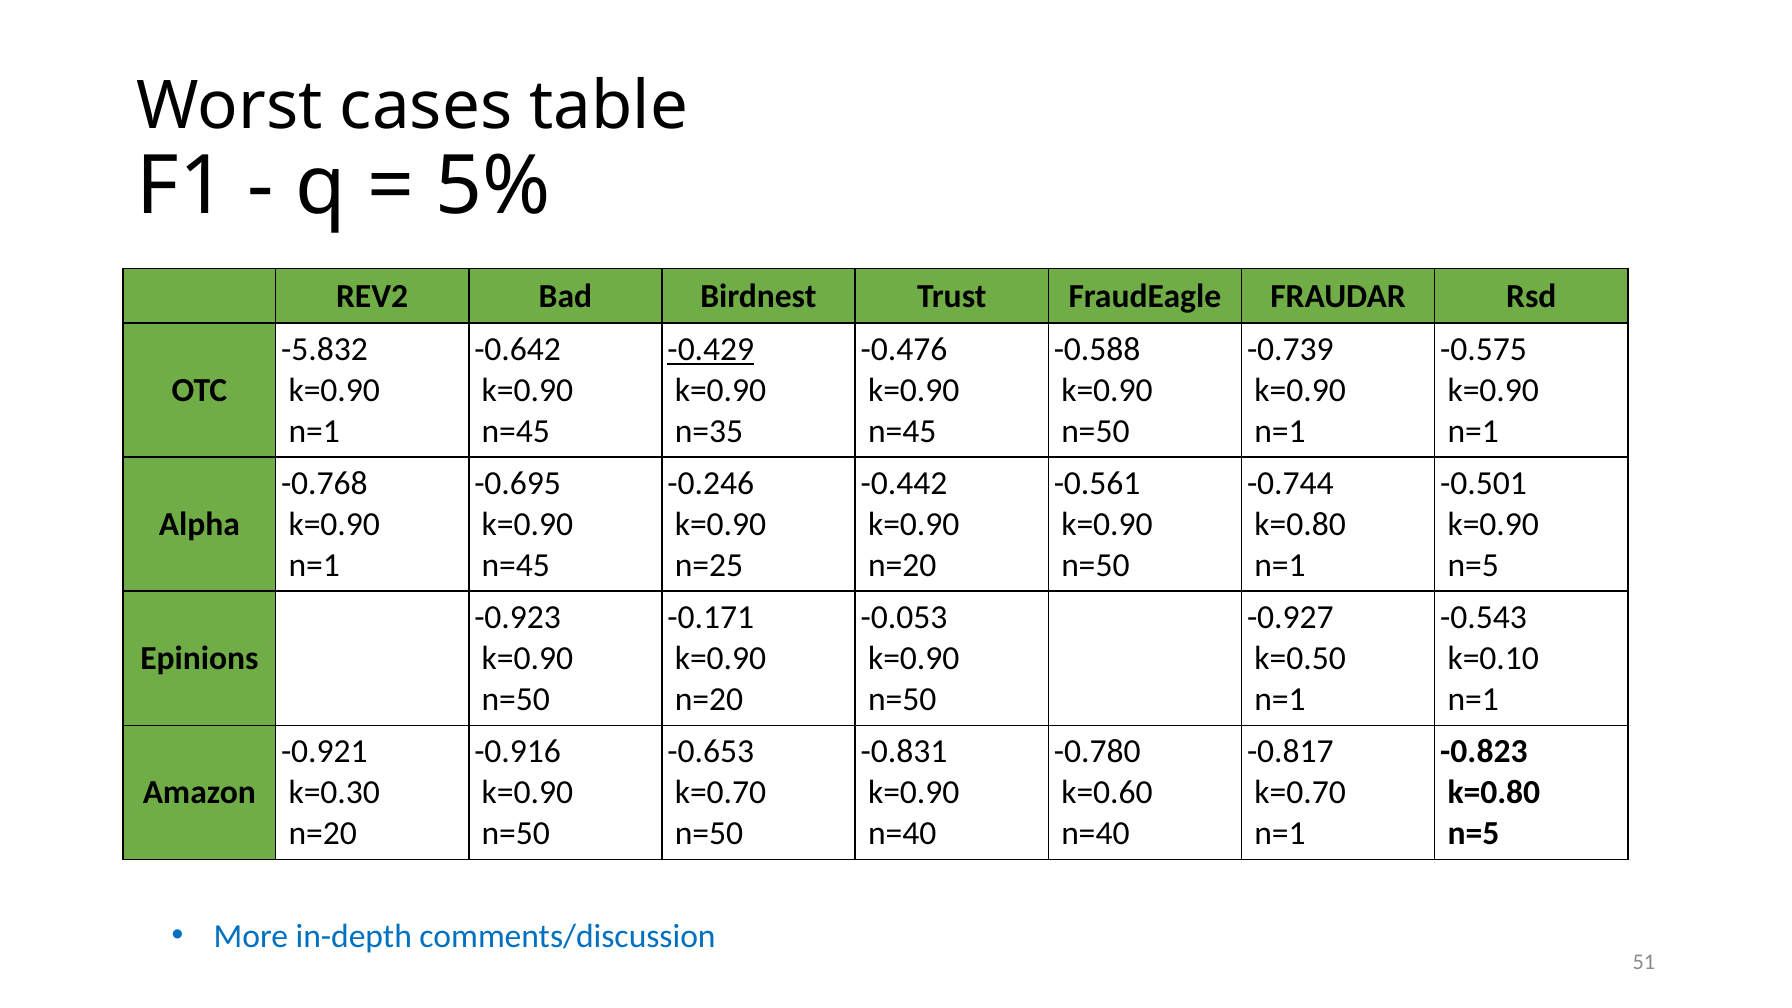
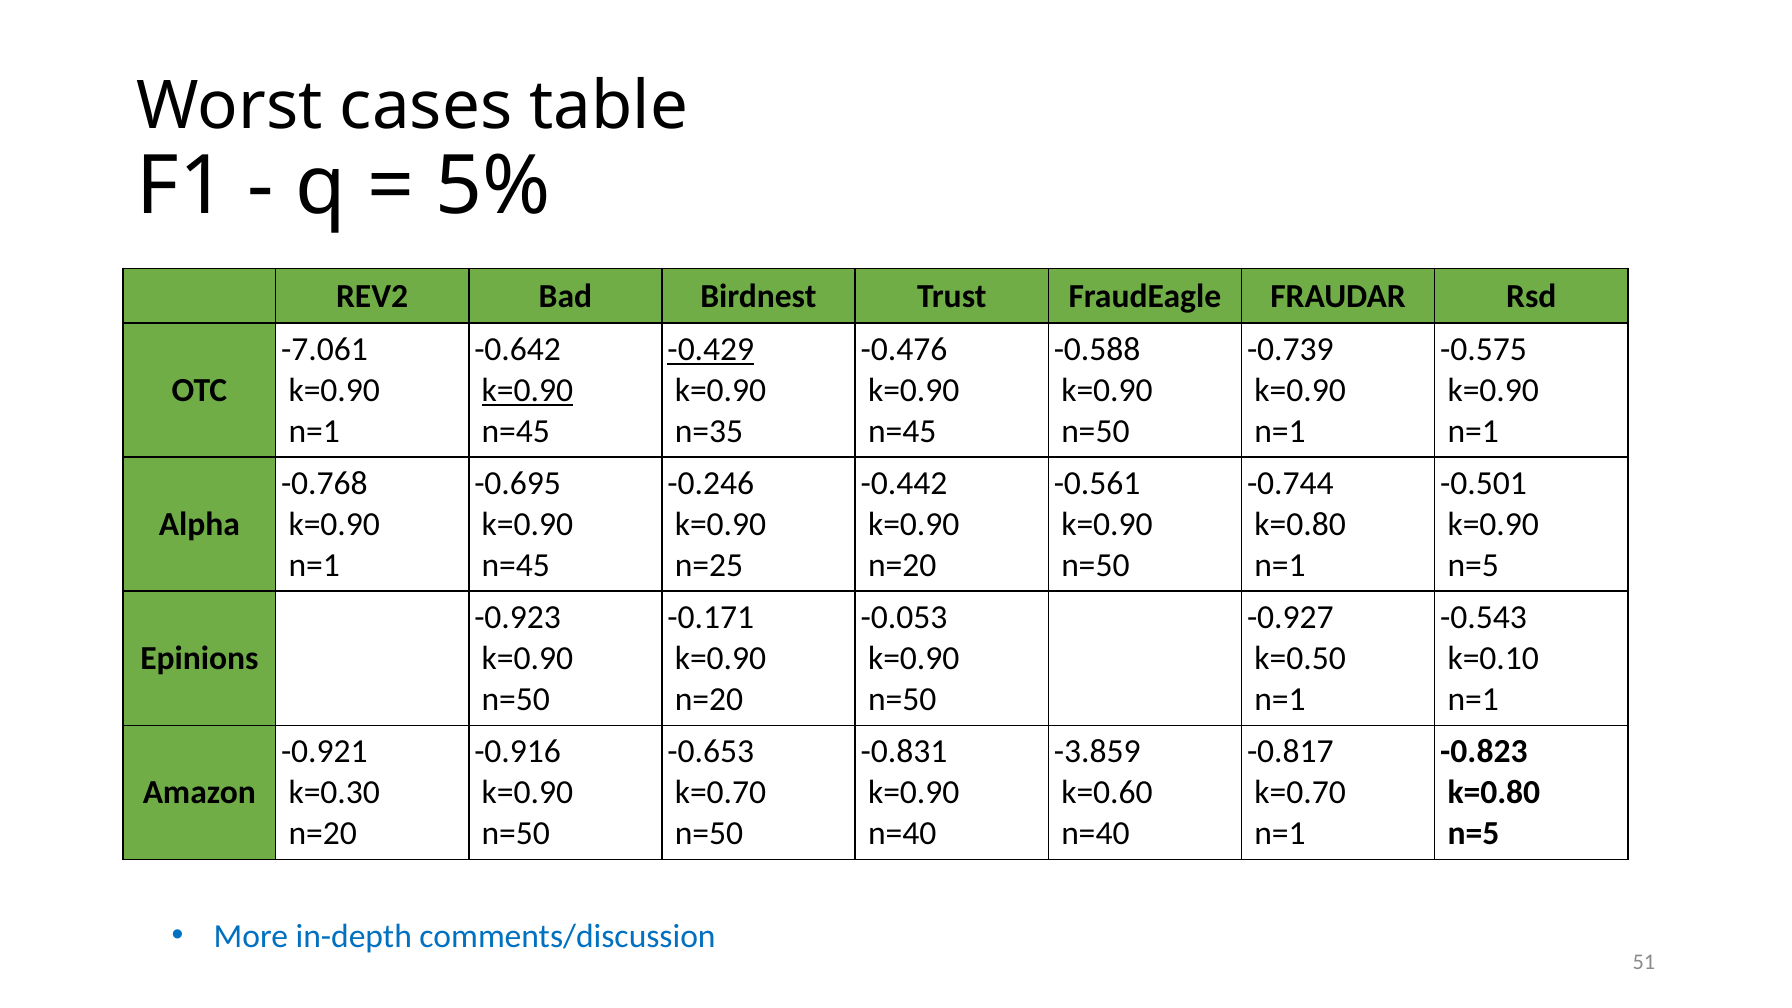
-5.832: -5.832 -> -7.061
k=0.90 at (527, 390) underline: none -> present
-0.780: -0.780 -> -3.859
